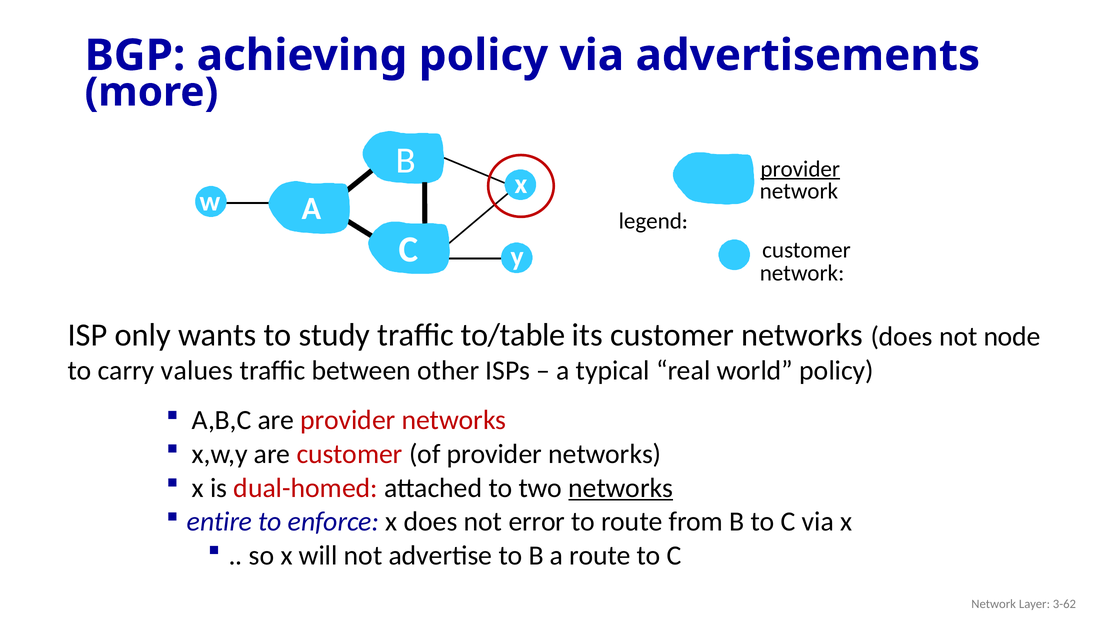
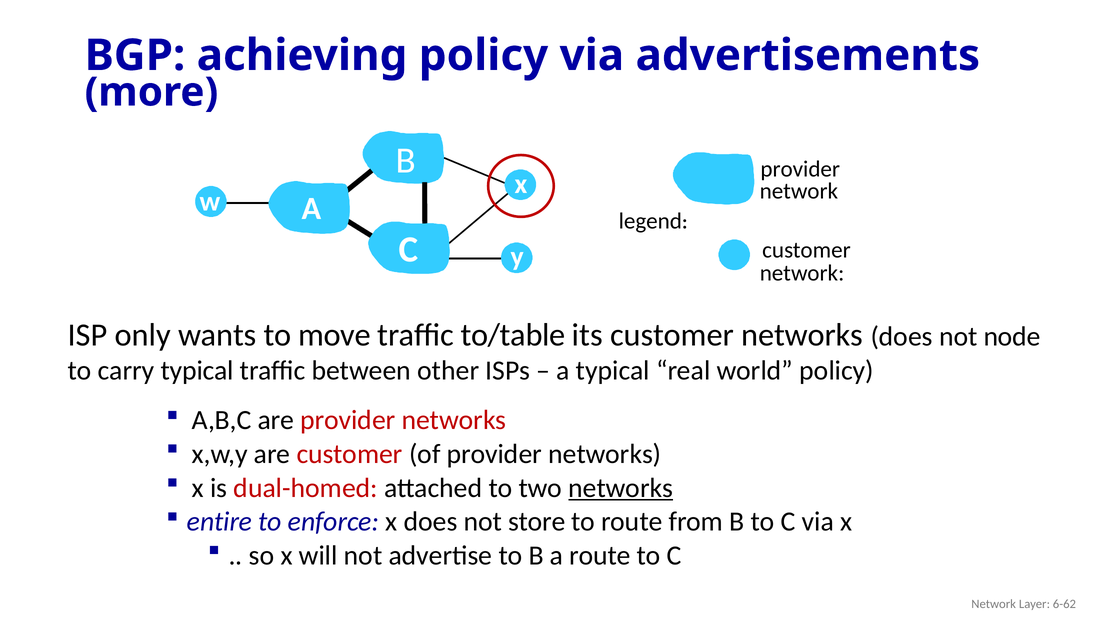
provider at (800, 169) underline: present -> none
study: study -> move
carry values: values -> typical
error: error -> store
3-62: 3-62 -> 6-62
